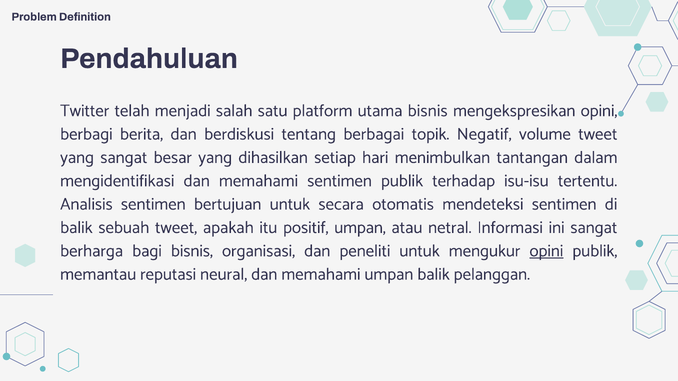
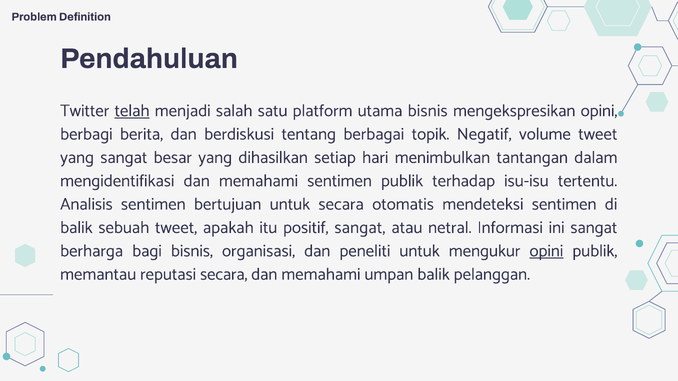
telah underline: none -> present
positif umpan: umpan -> sangat
reputasi neural: neural -> secara
